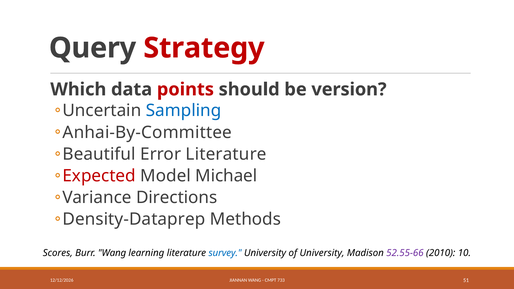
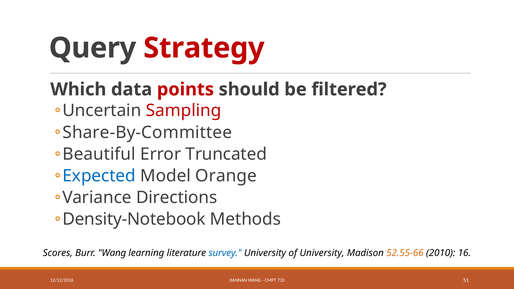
version: version -> filtered
Sampling colour: blue -> red
Anhai-By-Committee: Anhai-By-Committee -> Share-By-Committee
Error Literature: Literature -> Truncated
Expected colour: red -> blue
Michael: Michael -> Orange
Density-Dataprep: Density-Dataprep -> Density-Notebook
52.55-66 colour: purple -> orange
10: 10 -> 16
